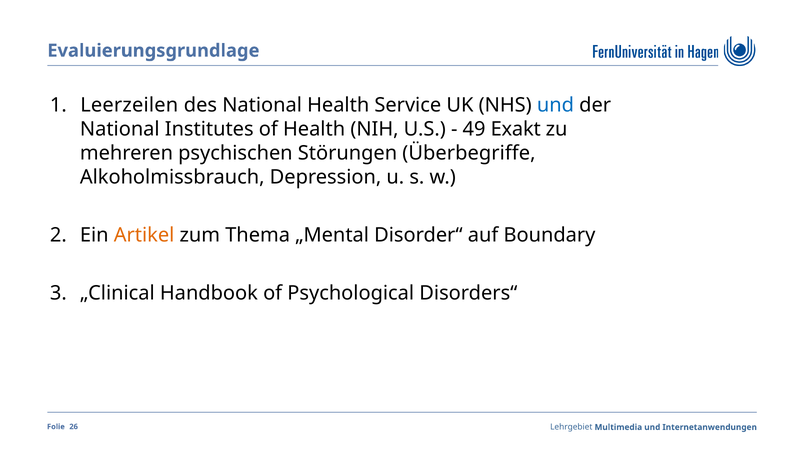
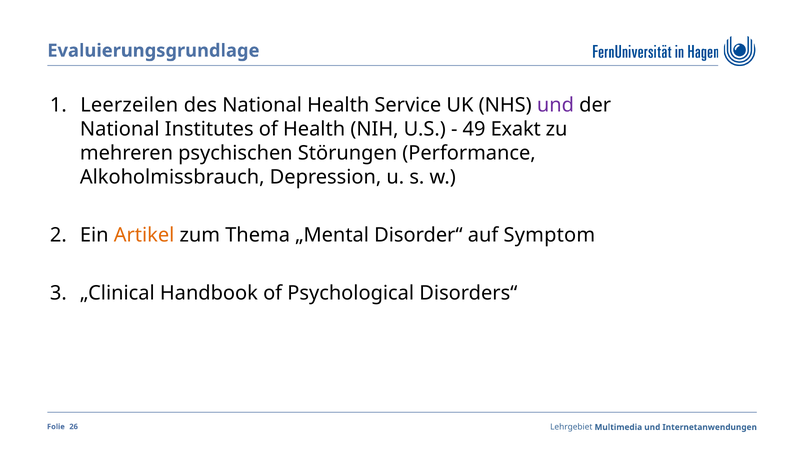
und at (555, 105) colour: blue -> purple
Überbegriffe: Überbegriffe -> Performance
Boundary: Boundary -> Symptom
